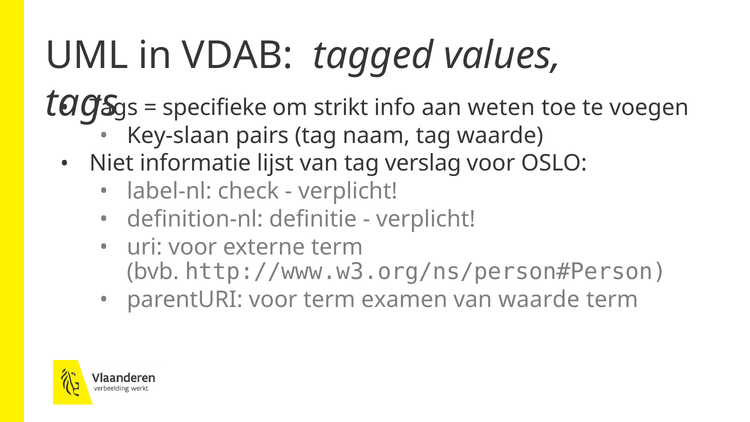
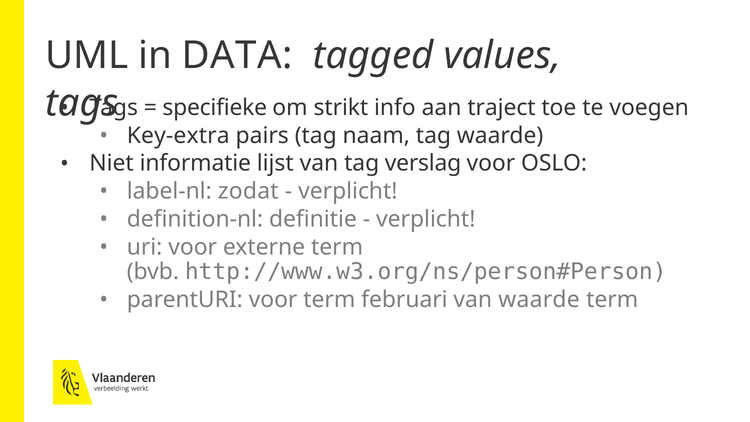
VDAB: VDAB -> DATA
weten: weten -> traject
Key-slaan: Key-slaan -> Key-extra
check: check -> zodat
examen: examen -> februari
